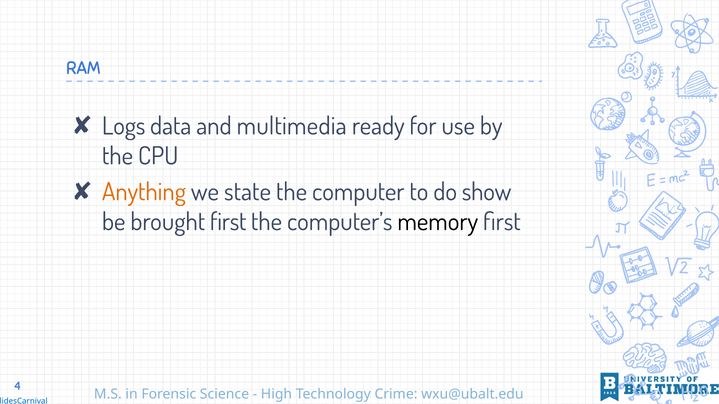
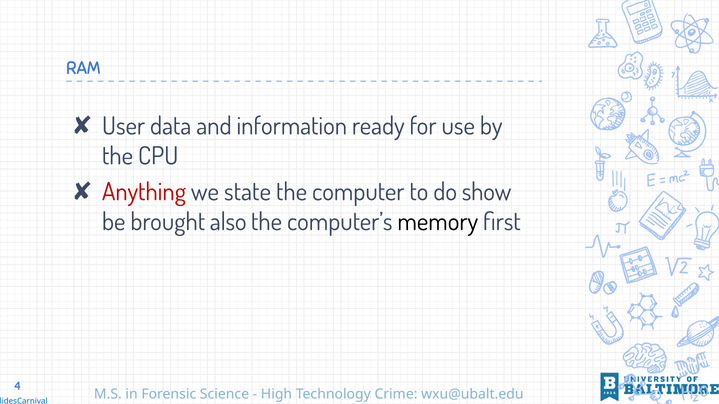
Logs: Logs -> User
multimedia: multimedia -> information
Anything colour: orange -> red
brought first: first -> also
